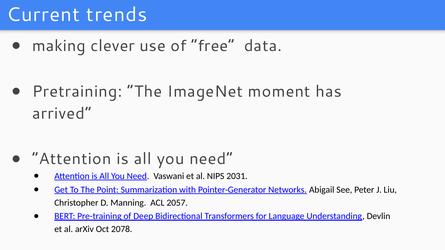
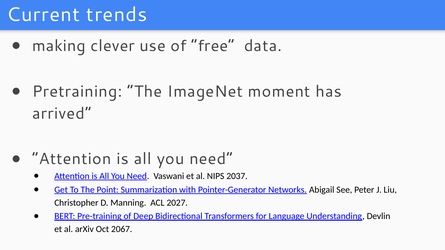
2031: 2031 -> 2037
2057: 2057 -> 2027
2078: 2078 -> 2067
